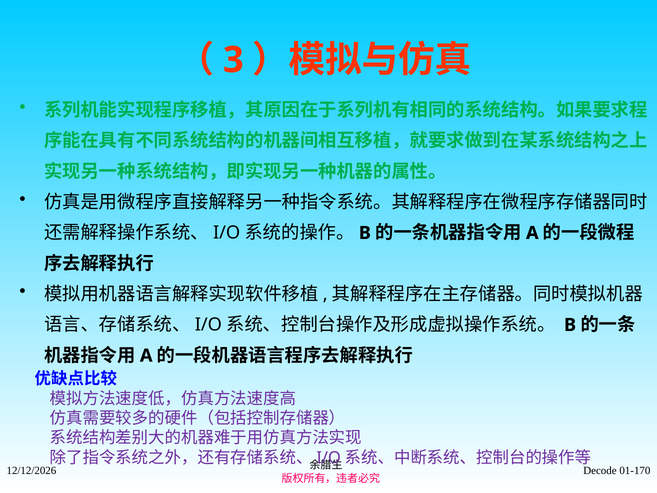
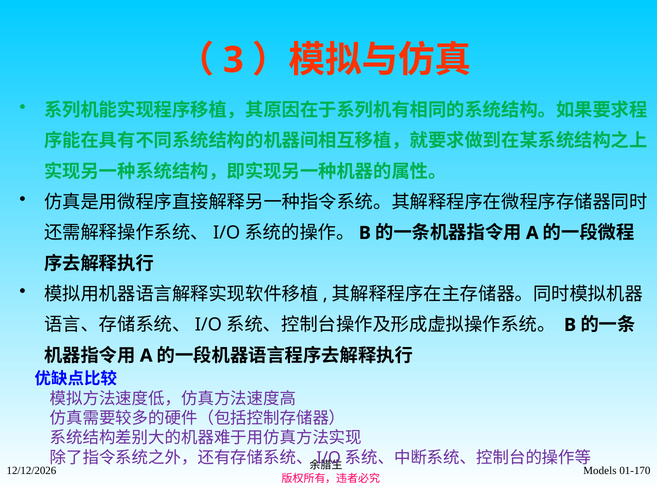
Decode: Decode -> Models
